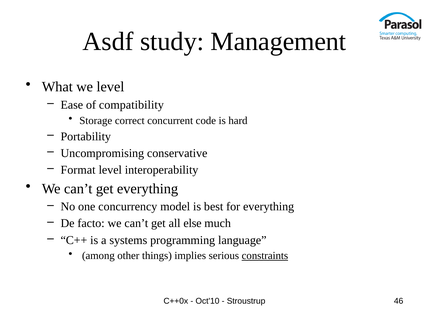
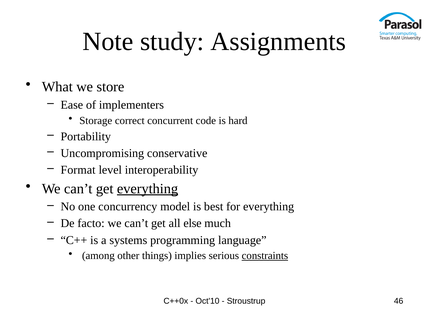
Asdf: Asdf -> Note
Management: Management -> Assignments
we level: level -> store
compatibility: compatibility -> implementers
everything at (148, 189) underline: none -> present
